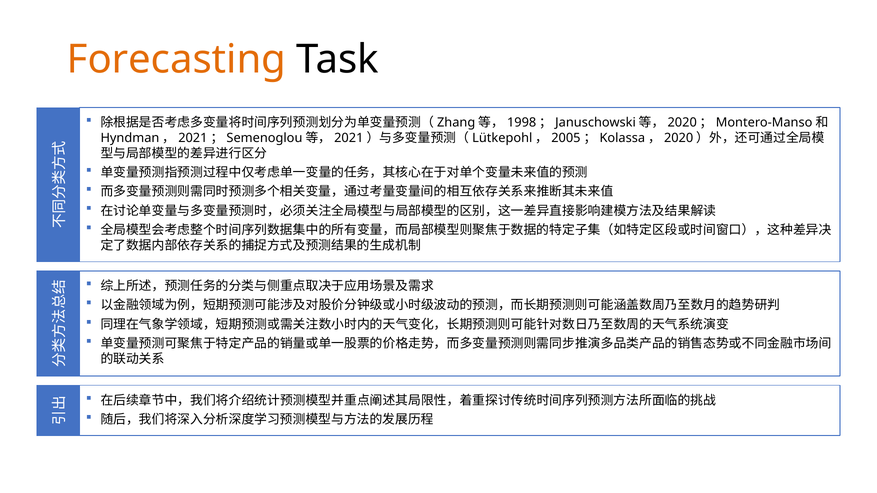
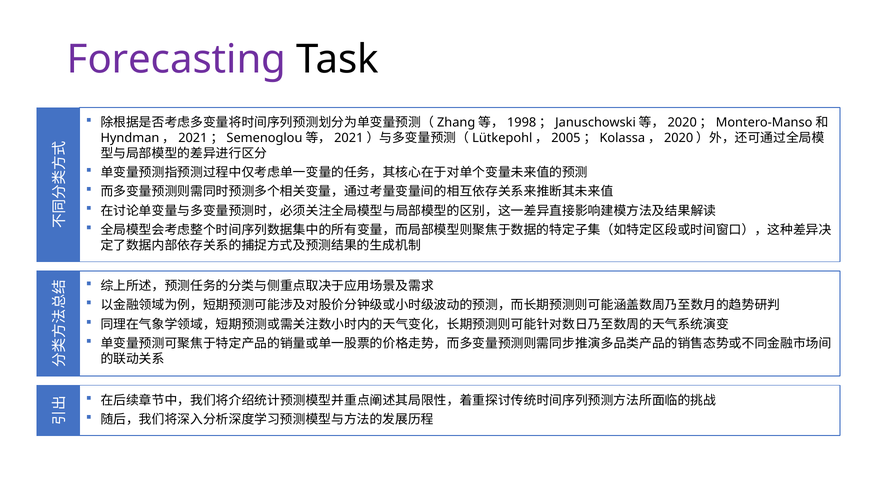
Forecasting colour: orange -> purple
